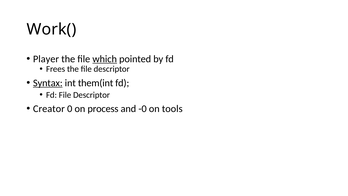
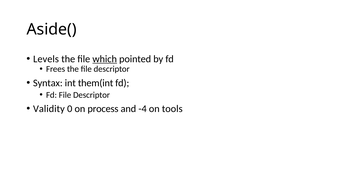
Work(: Work( -> Aside(
Player: Player -> Levels
Syntax underline: present -> none
Creator: Creator -> Validity
-0: -0 -> -4
